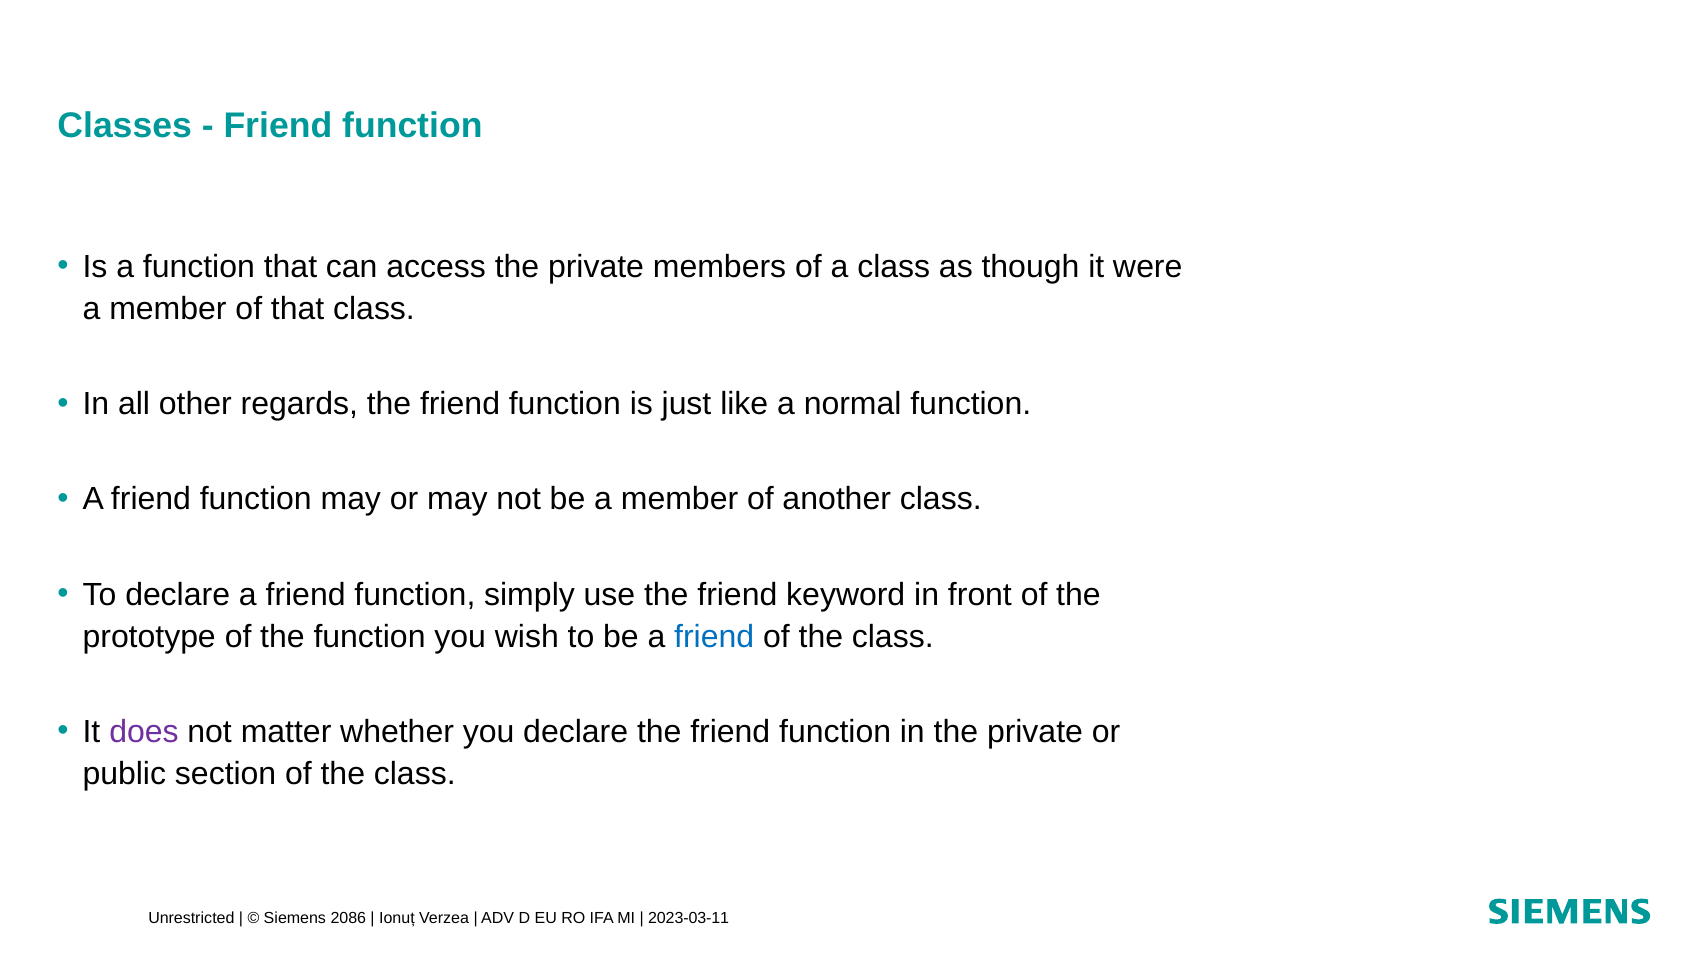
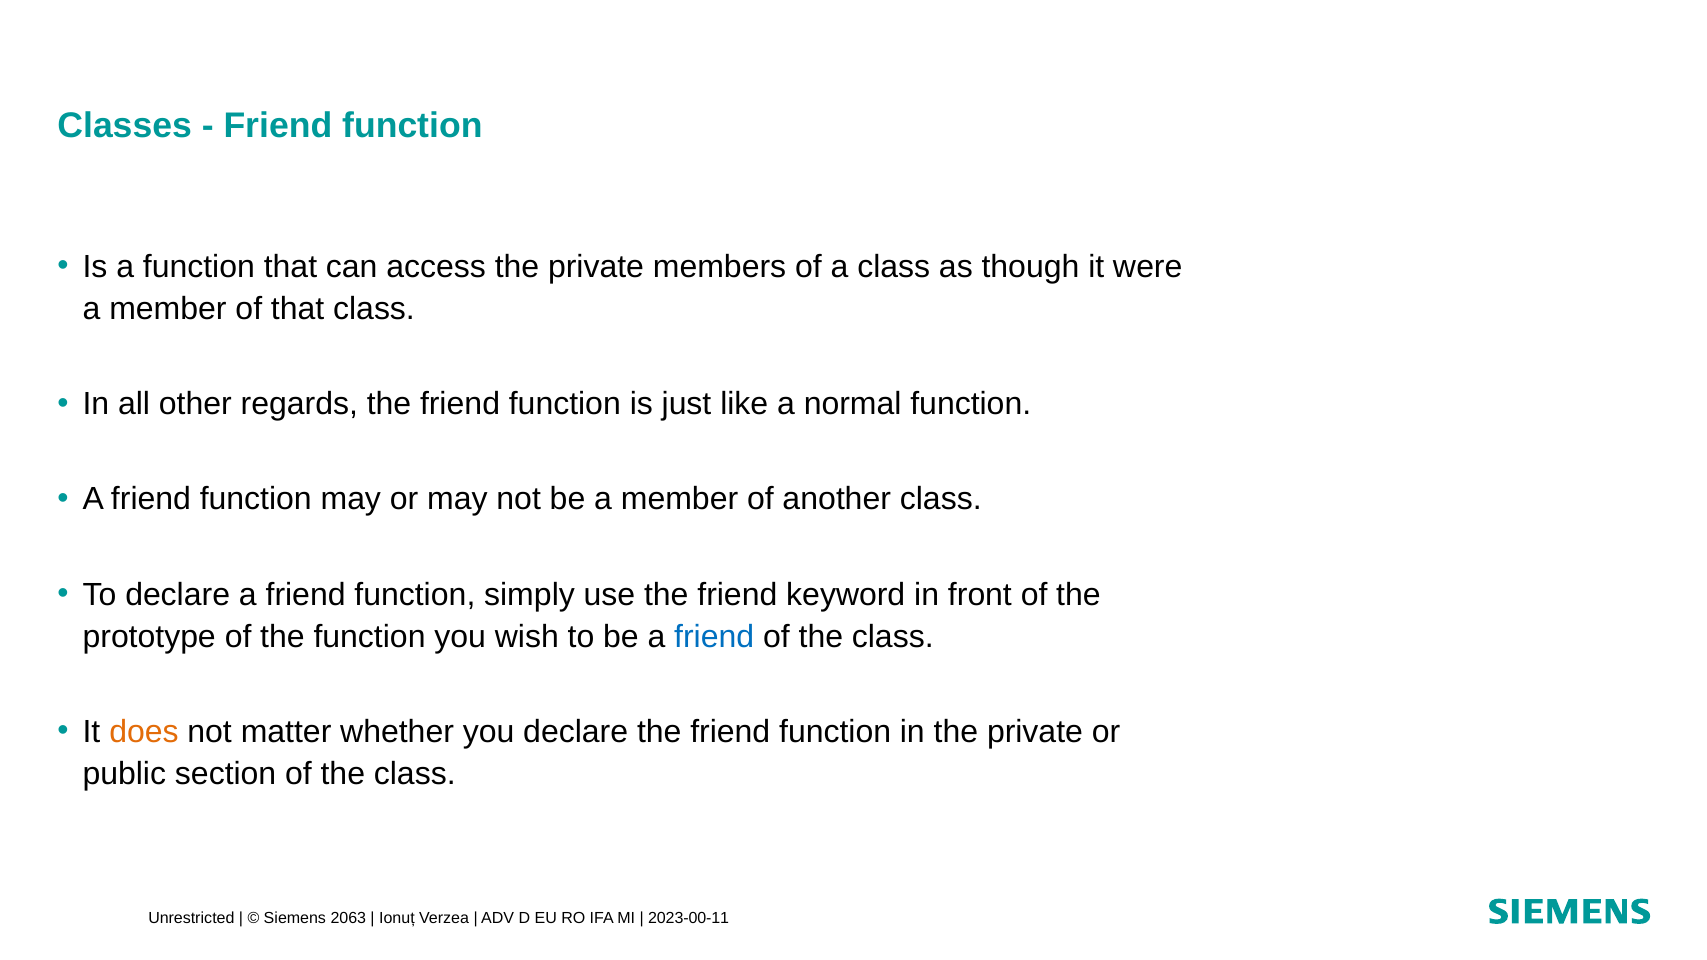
does colour: purple -> orange
2086: 2086 -> 2063
2023-03-11: 2023-03-11 -> 2023-00-11
